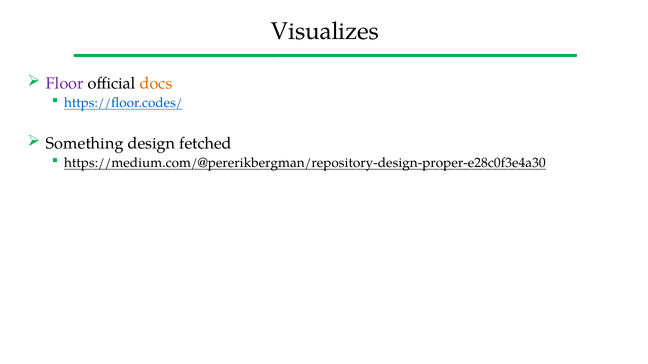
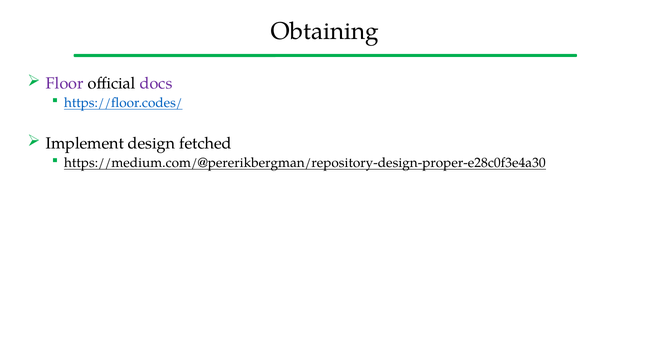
Visualizes: Visualizes -> Obtaining
docs colour: orange -> purple
Something: Something -> Implement
